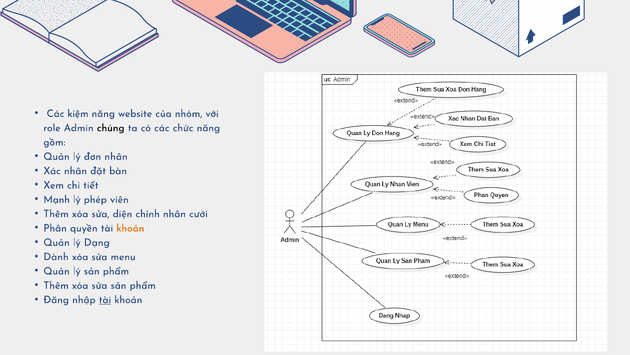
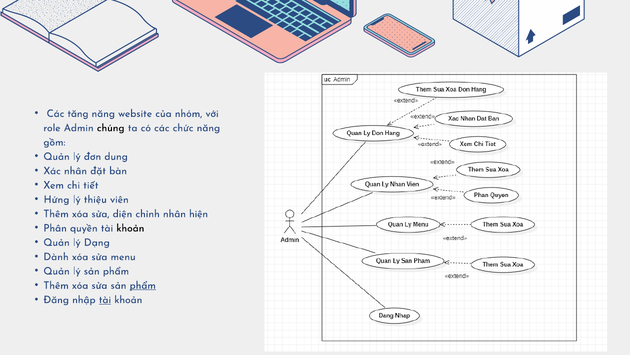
kiệm: kiệm -> tăng
đơn nhân: nhân -> dung
Mạnh: Mạnh -> Hứng
phép: phép -> thiệu
cưới: cưới -> hiện
khoản at (130, 228) colour: orange -> black
phẩm at (143, 285) underline: none -> present
